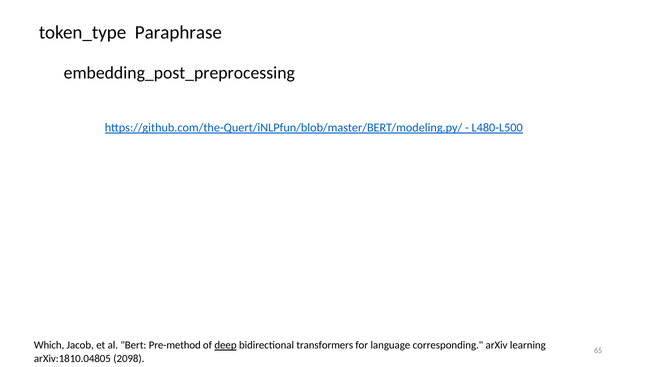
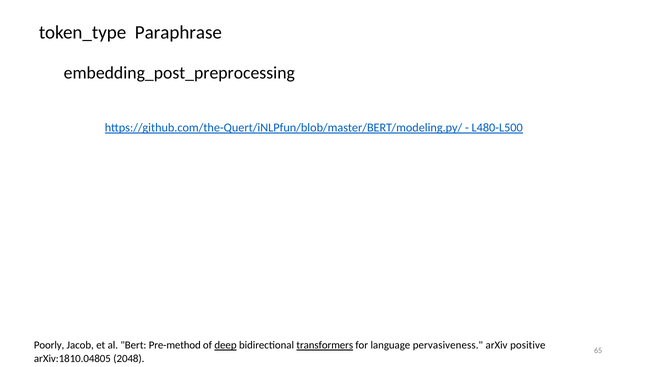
Which: Which -> Poorly
transformers underline: none -> present
corresponding: corresponding -> pervasiveness
learning: learning -> positive
2098: 2098 -> 2048
